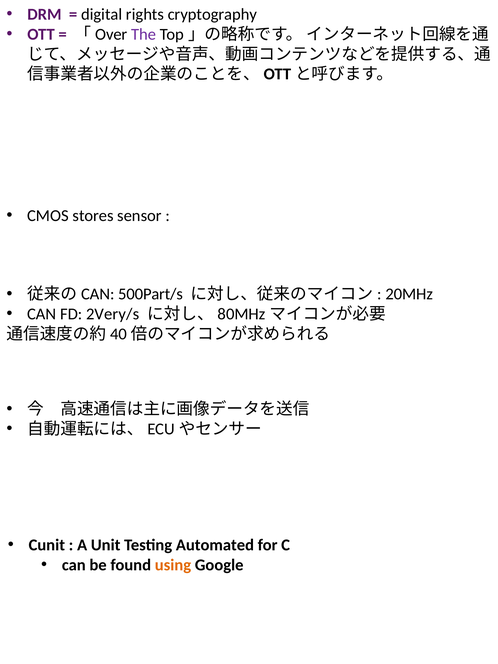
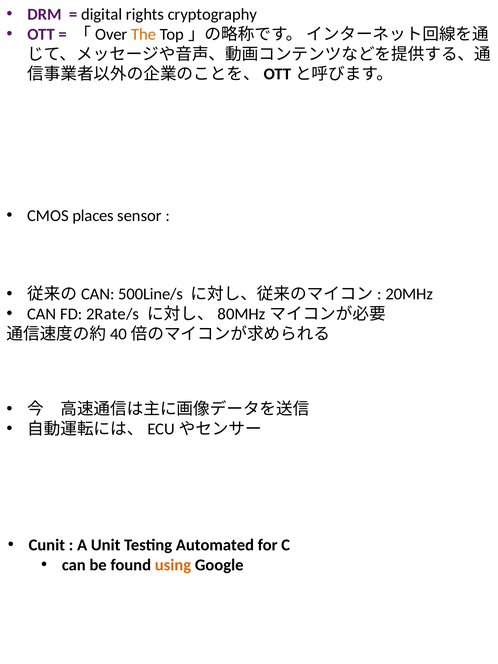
The colour: purple -> orange
stores: stores -> places
500Part/s: 500Part/s -> 500Line/s
2Very/s: 2Very/s -> 2Rate/s
